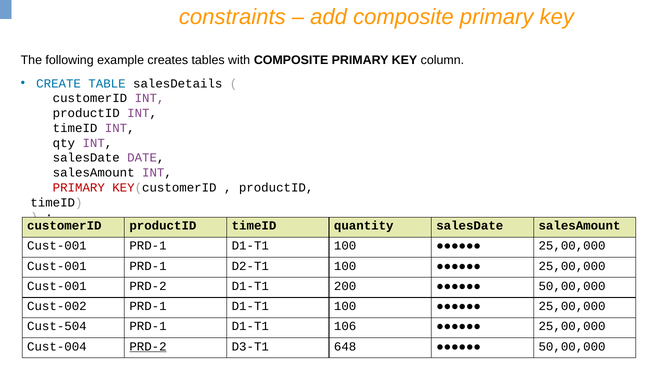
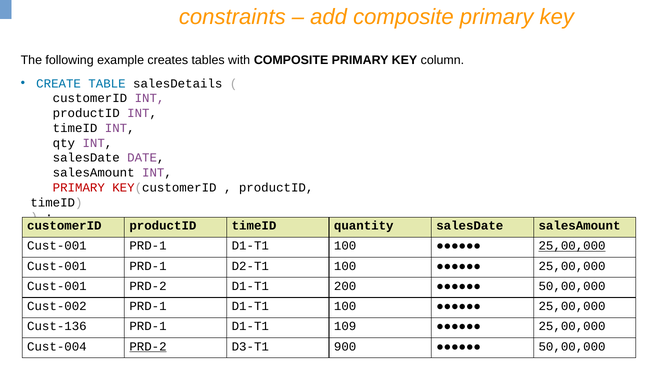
25,00,000 at (572, 246) underline: none -> present
Cust-504: Cust-504 -> Cust-136
106: 106 -> 109
648: 648 -> 900
